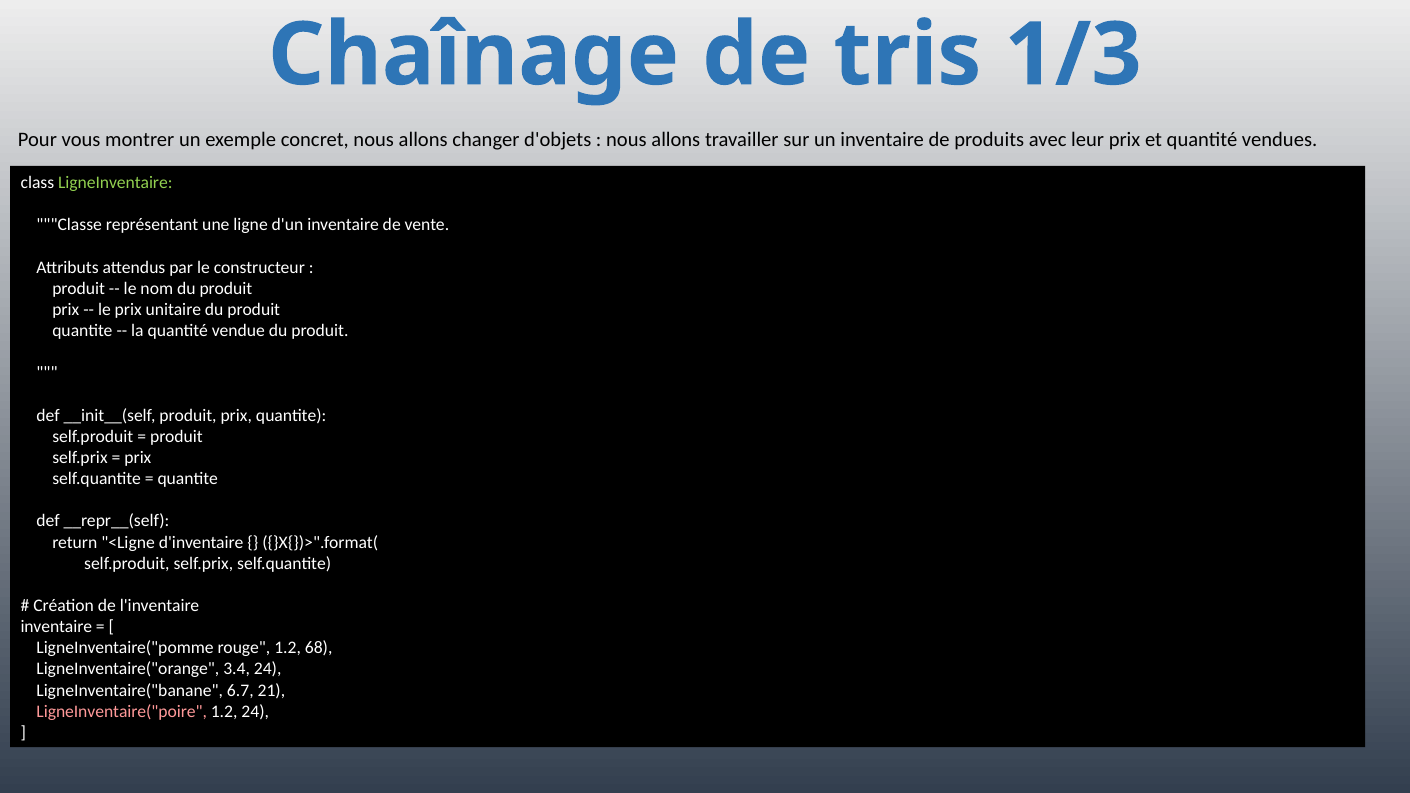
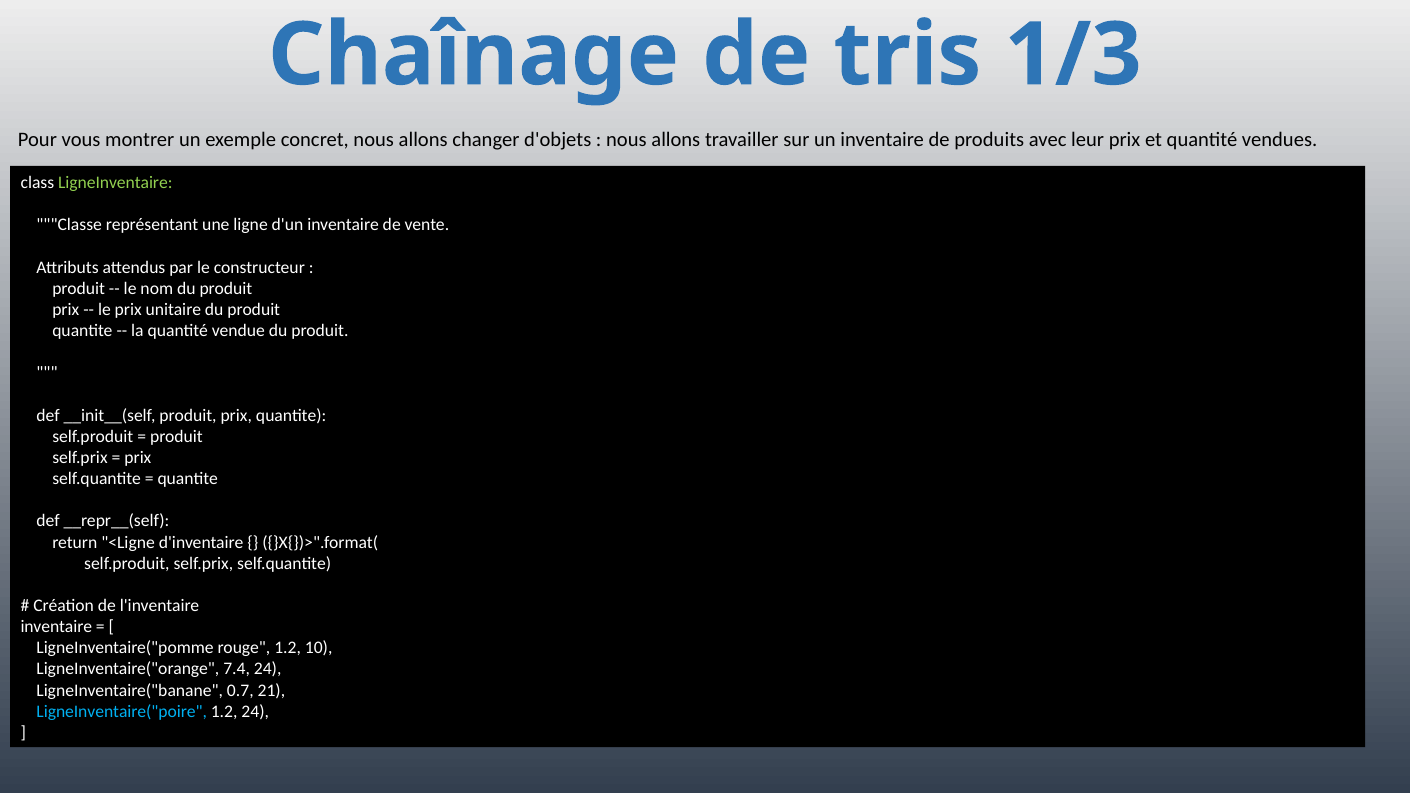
68: 68 -> 10
3.4: 3.4 -> 7.4
6.7: 6.7 -> 0.7
LigneInventaire("poire colour: pink -> light blue
